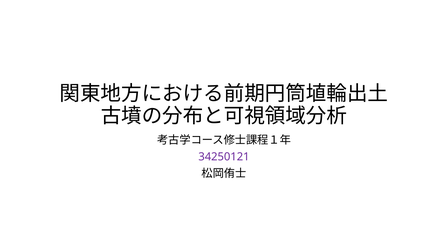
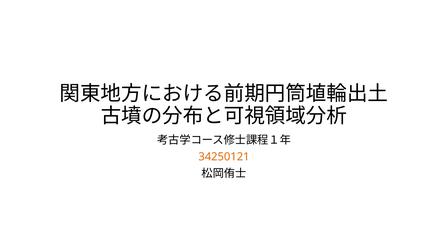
34250121 colour: purple -> orange
